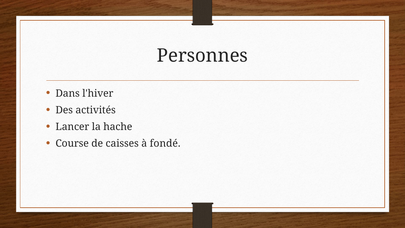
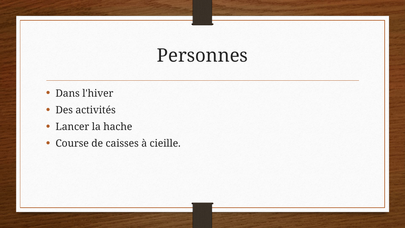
fondé: fondé -> cieille
